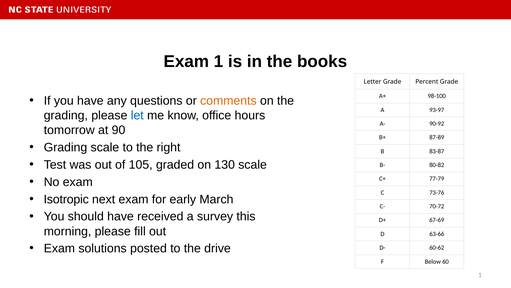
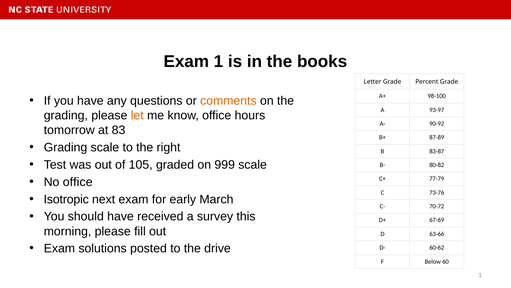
let colour: blue -> orange
90: 90 -> 83
130: 130 -> 999
No exam: exam -> office
